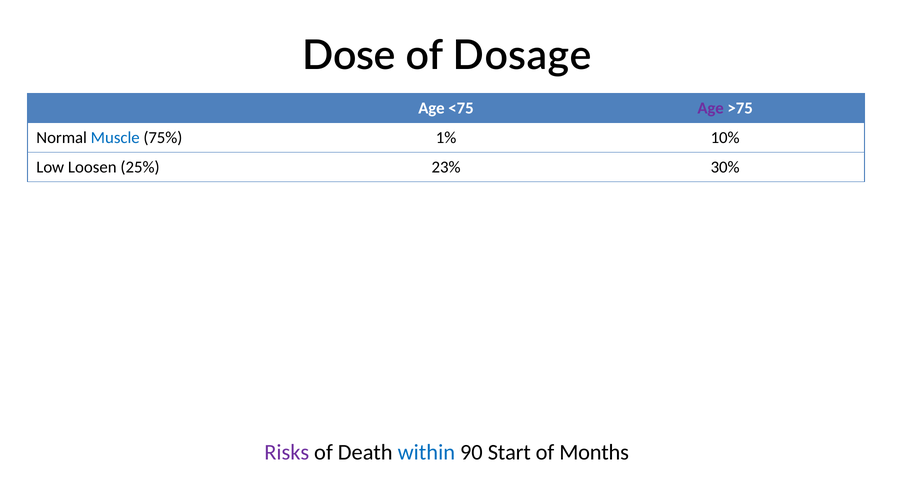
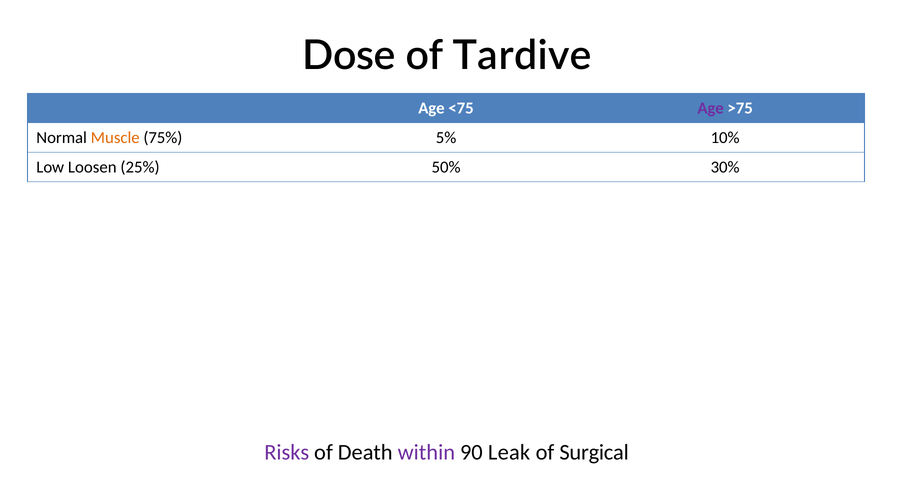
Dosage: Dosage -> Tardive
Muscle colour: blue -> orange
1%: 1% -> 5%
23%: 23% -> 50%
within colour: blue -> purple
Start: Start -> Leak
Months: Months -> Surgical
